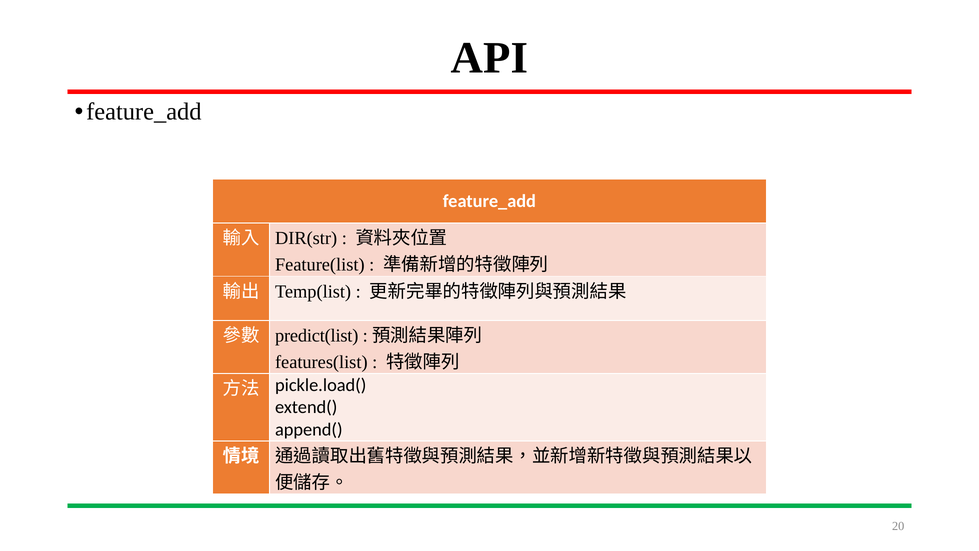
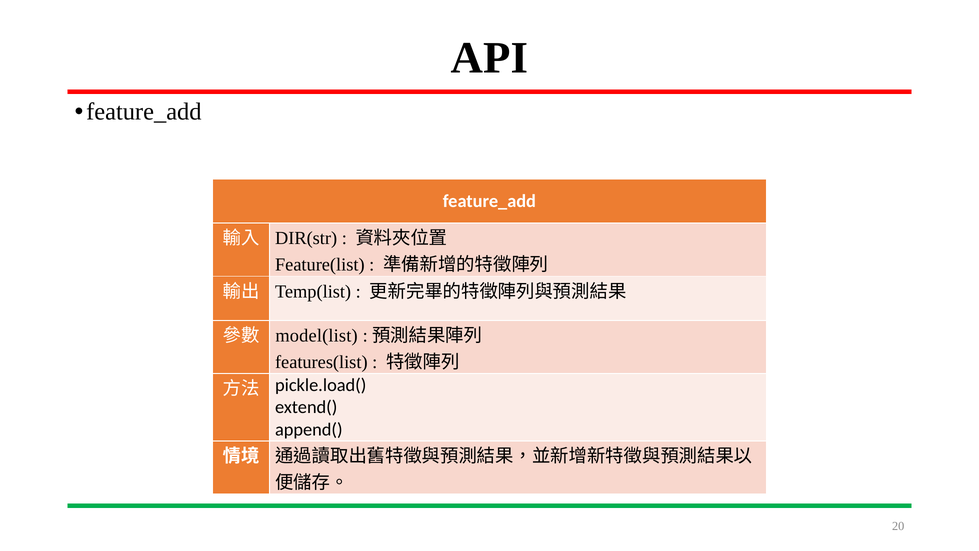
predict(list: predict(list -> model(list
